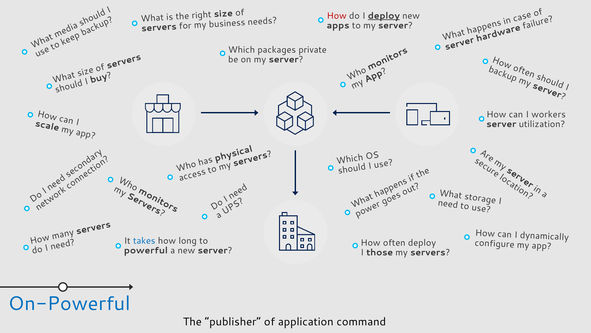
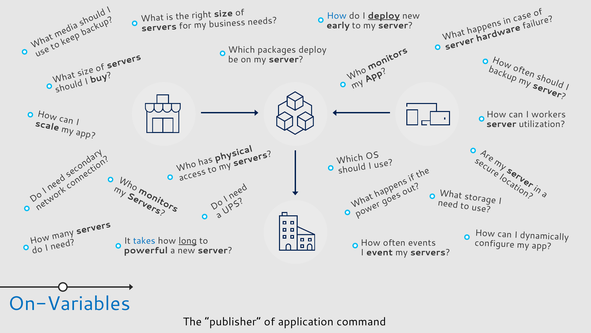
How at (337, 16) colour: red -> blue
apps: apps -> early
packages private: private -> deploy
long underline: none -> present
often deploy: deploy -> events
those: those -> event
On-Powerful: On-Powerful -> On-Variables
